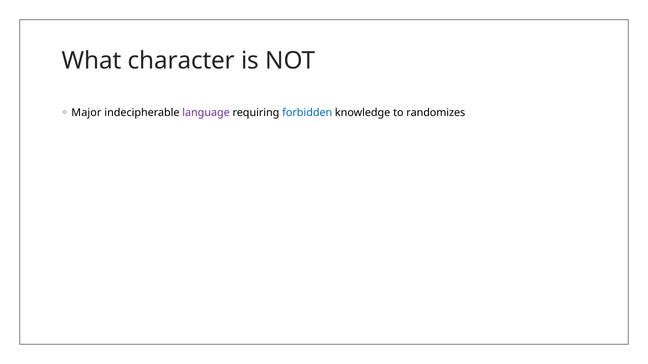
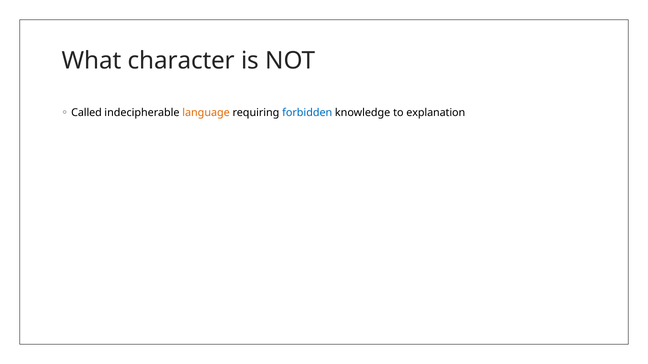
Major: Major -> Called
language colour: purple -> orange
randomizes: randomizes -> explanation
